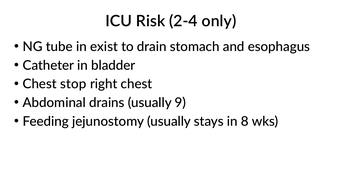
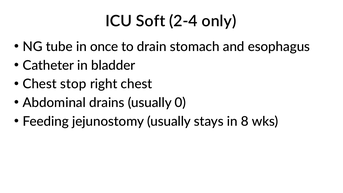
Risk: Risk -> Soft
exist: exist -> once
9: 9 -> 0
